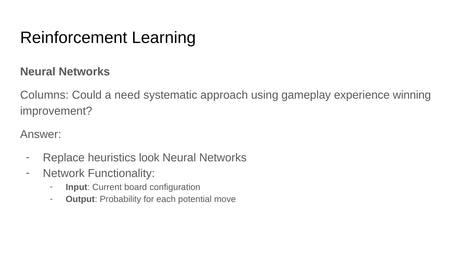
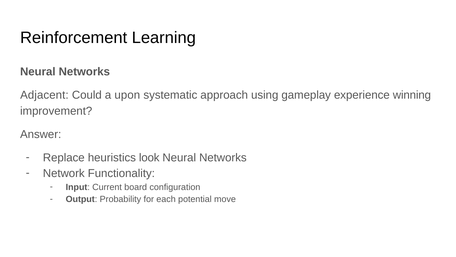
Columns: Columns -> Adjacent
need: need -> upon
